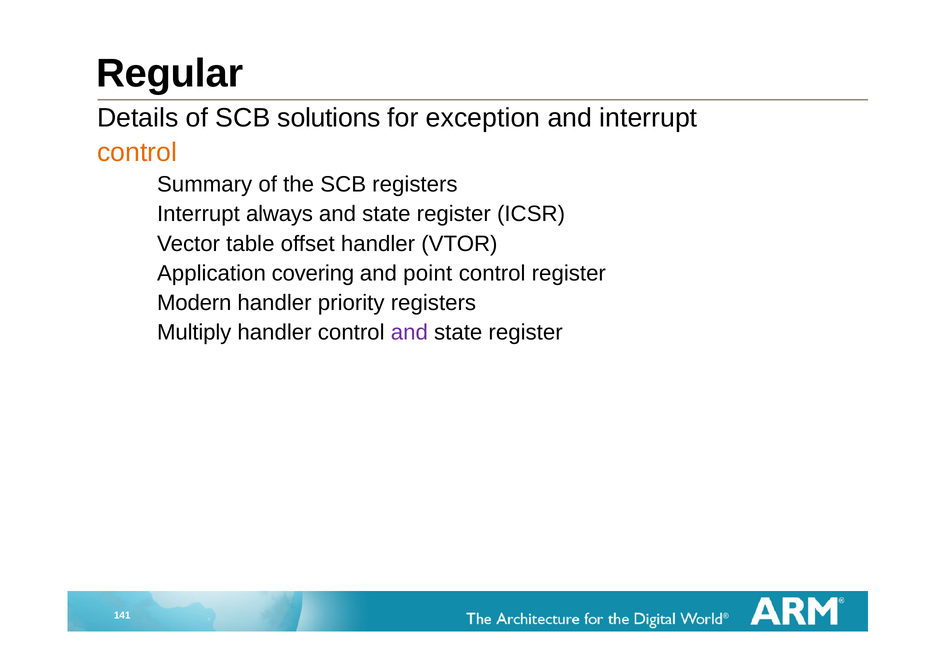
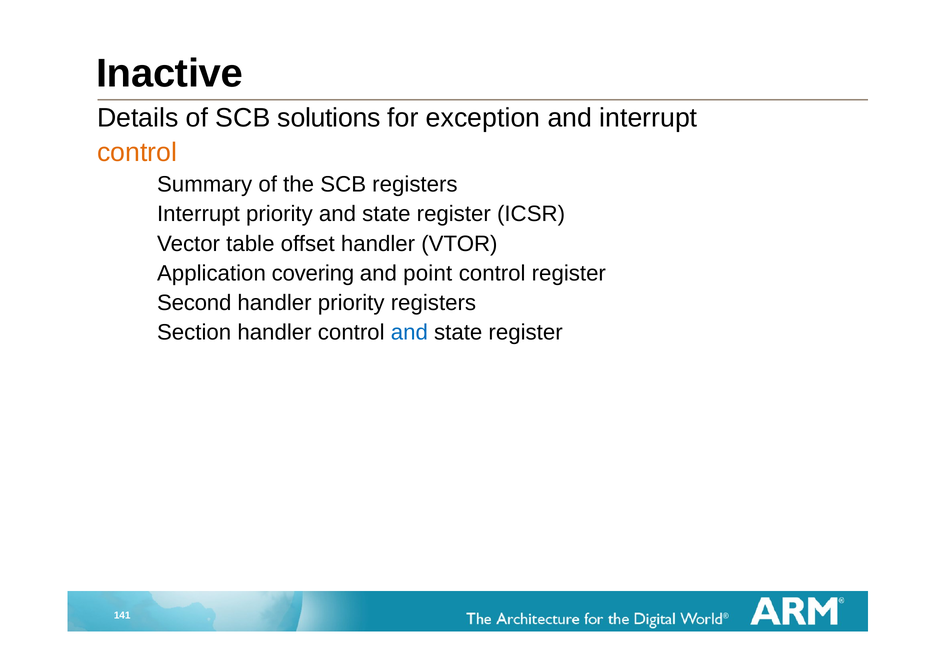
Regular: Regular -> Inactive
Interrupt always: always -> priority
Modern: Modern -> Second
Multiply: Multiply -> Section
and at (409, 332) colour: purple -> blue
